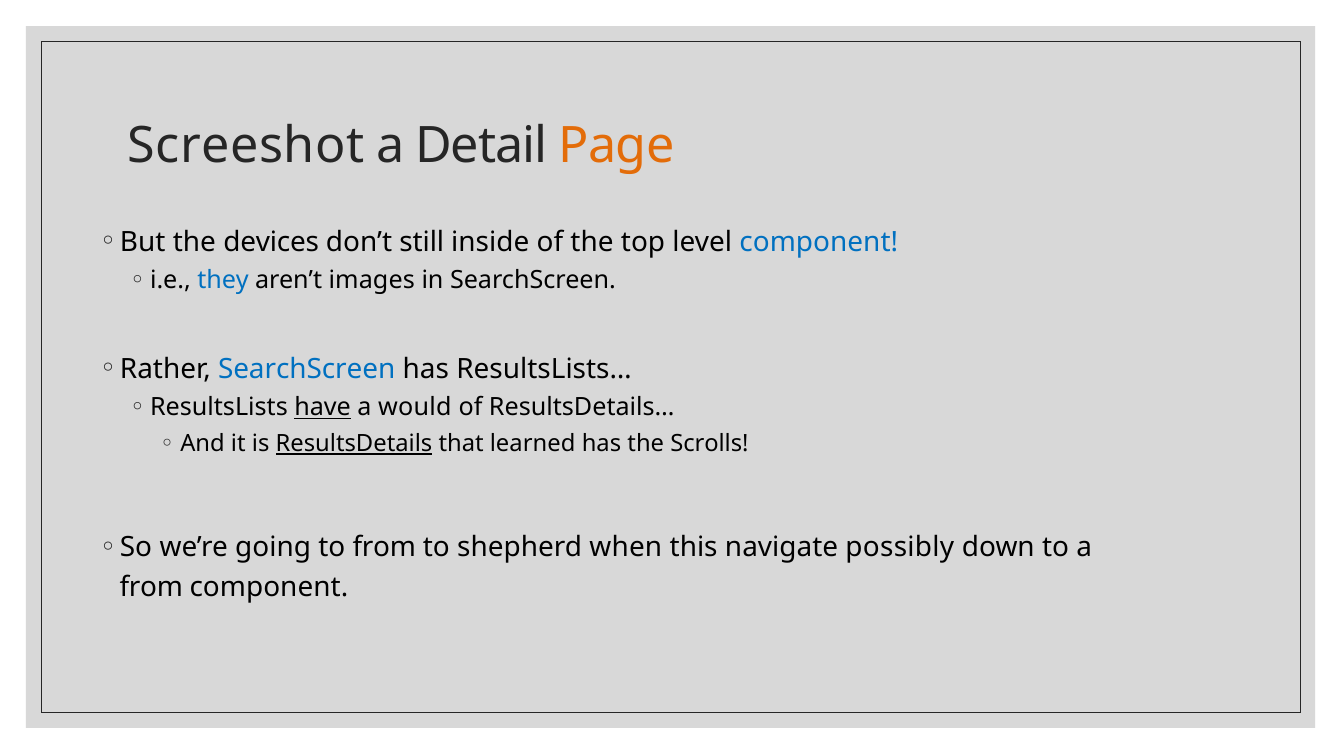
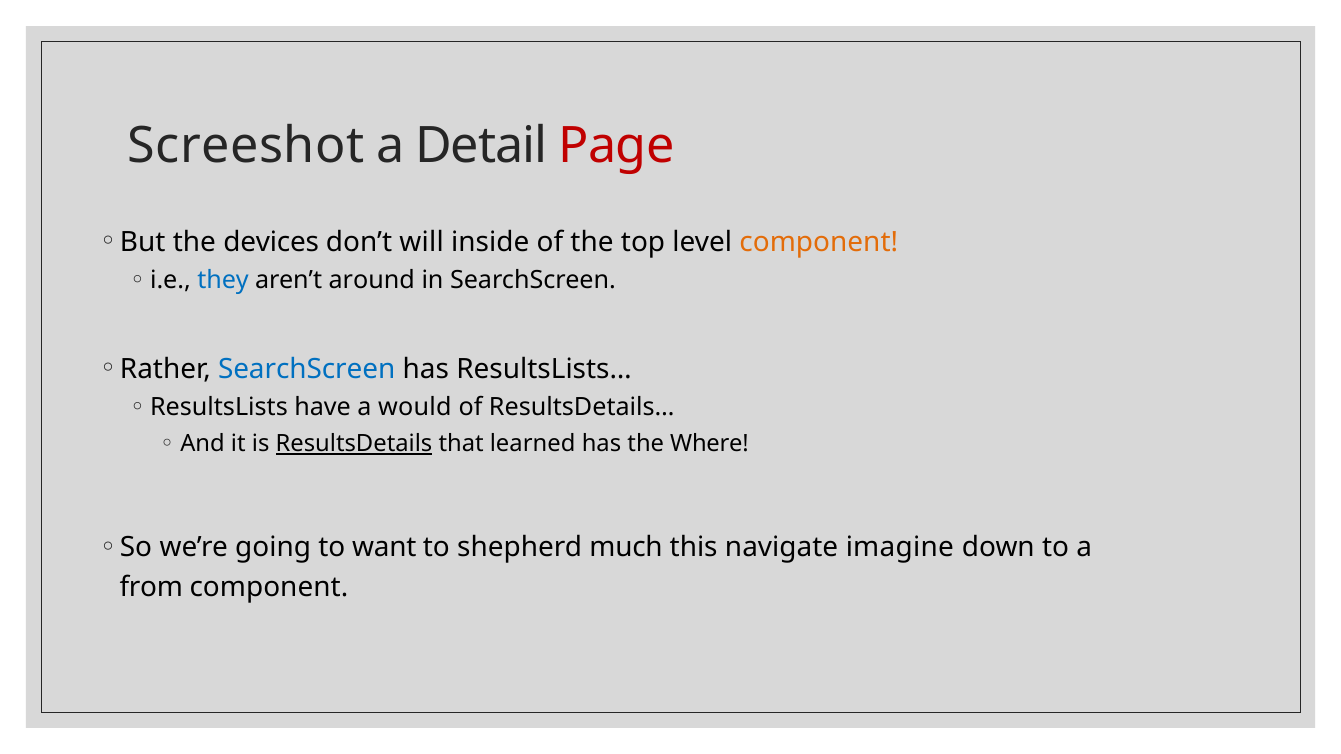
Page colour: orange -> red
still: still -> will
component at (819, 242) colour: blue -> orange
images: images -> around
have underline: present -> none
Scrolls: Scrolls -> Where
to from: from -> want
when: when -> much
possibly: possibly -> imagine
